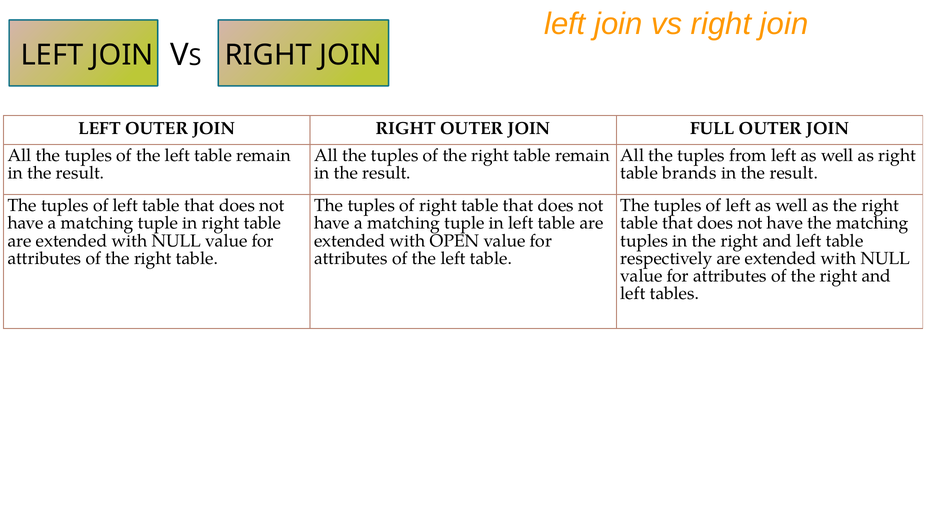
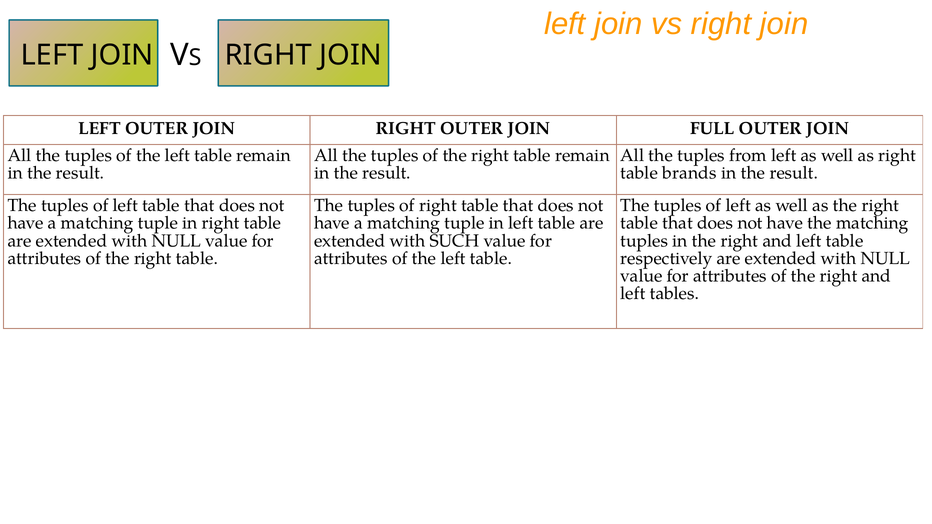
OPEN: OPEN -> SUCH
